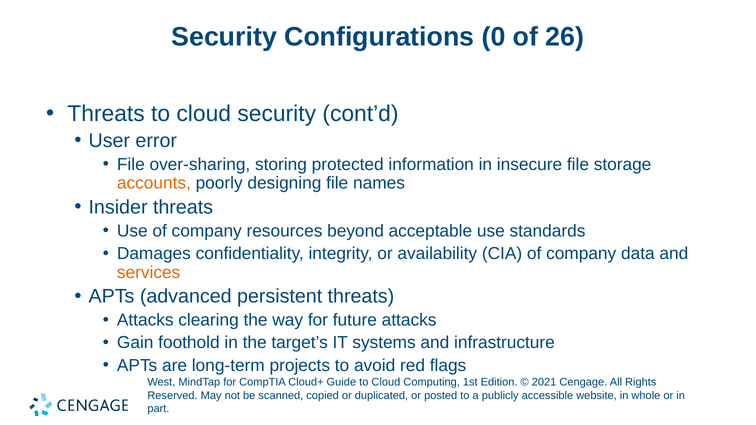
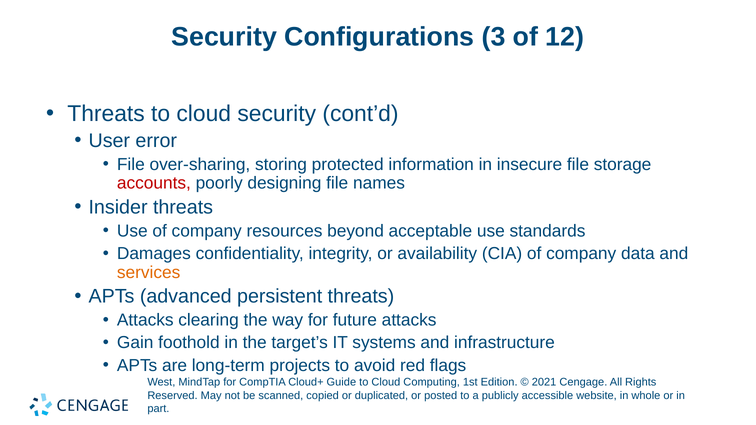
0: 0 -> 3
26: 26 -> 12
accounts colour: orange -> red
